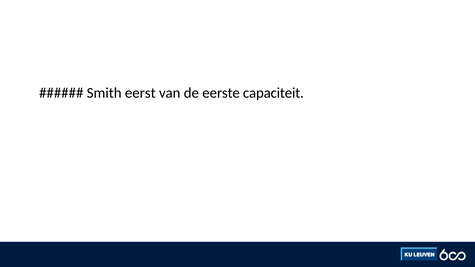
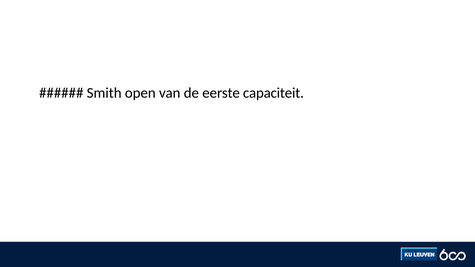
eerst: eerst -> open
